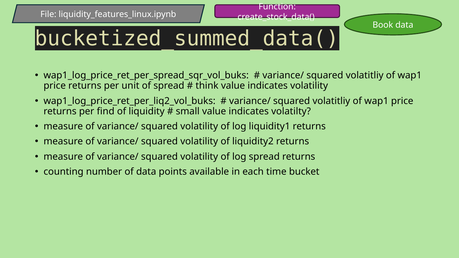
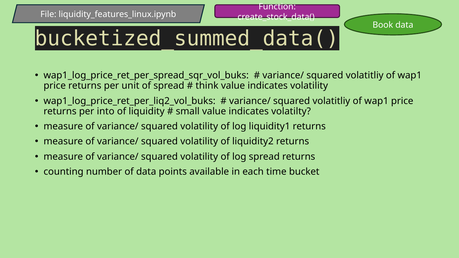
find: find -> into
